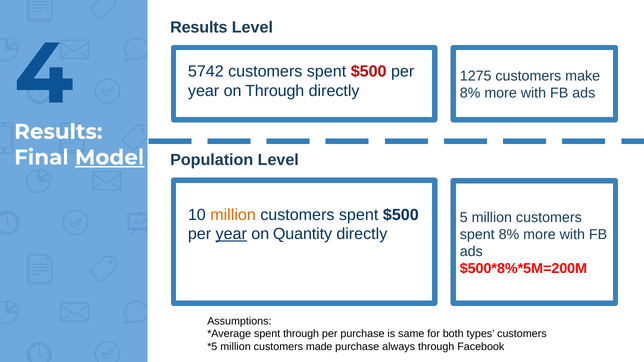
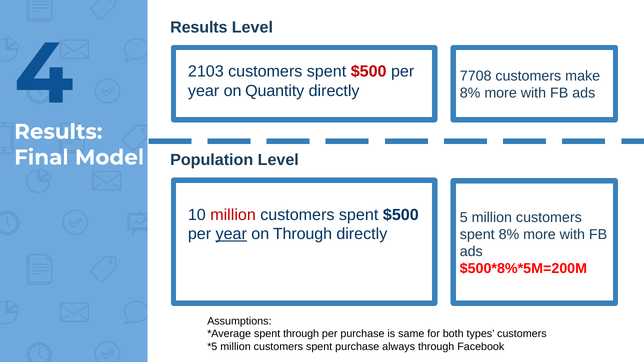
5742: 5742 -> 2103
1275: 1275 -> 7708
on Through: Through -> Quantity
Model underline: present -> none
million at (233, 215) colour: orange -> red
on Quantity: Quantity -> Through
made at (319, 347): made -> spent
